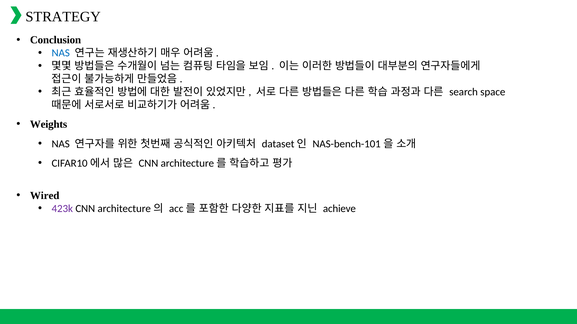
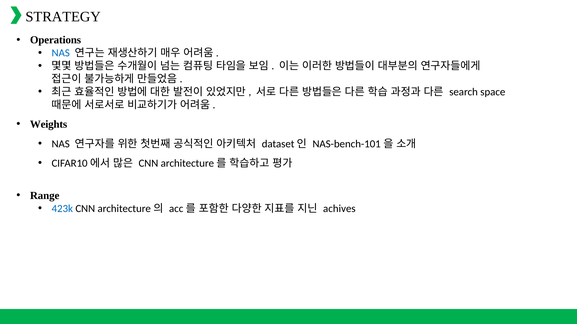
Conclusion: Conclusion -> Operations
Wired: Wired -> Range
423k colour: purple -> blue
achieve: achieve -> achives
